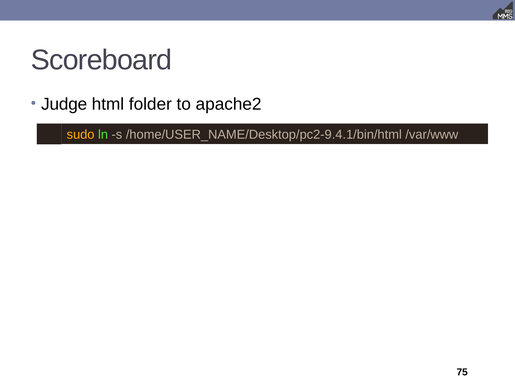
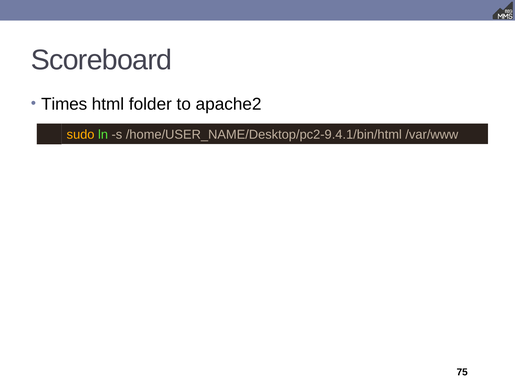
Judge: Judge -> Times
